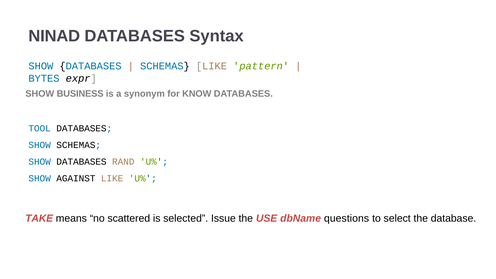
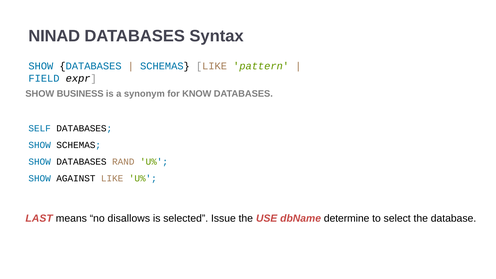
BYTES: BYTES -> FIELD
TOOL: TOOL -> SELF
TAKE: TAKE -> LAST
scattered: scattered -> disallows
questions: questions -> determine
